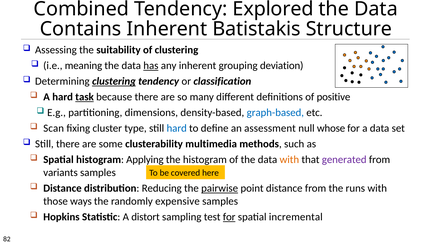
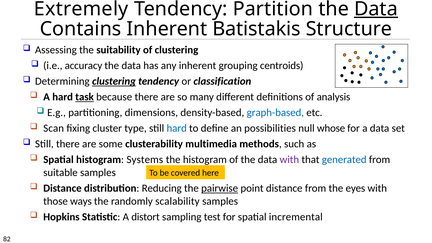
Combined: Combined -> Extremely
Explored: Explored -> Partition
Data at (376, 9) underline: none -> present
meaning: meaning -> accuracy
has underline: present -> none
deviation: deviation -> centroids
positive: positive -> analysis
assessment: assessment -> possibilities
Applying: Applying -> Systems
with at (289, 160) colour: orange -> purple
generated colour: purple -> blue
variants: variants -> suitable
runs: runs -> eyes
expensive: expensive -> scalability
for at (229, 217) underline: present -> none
